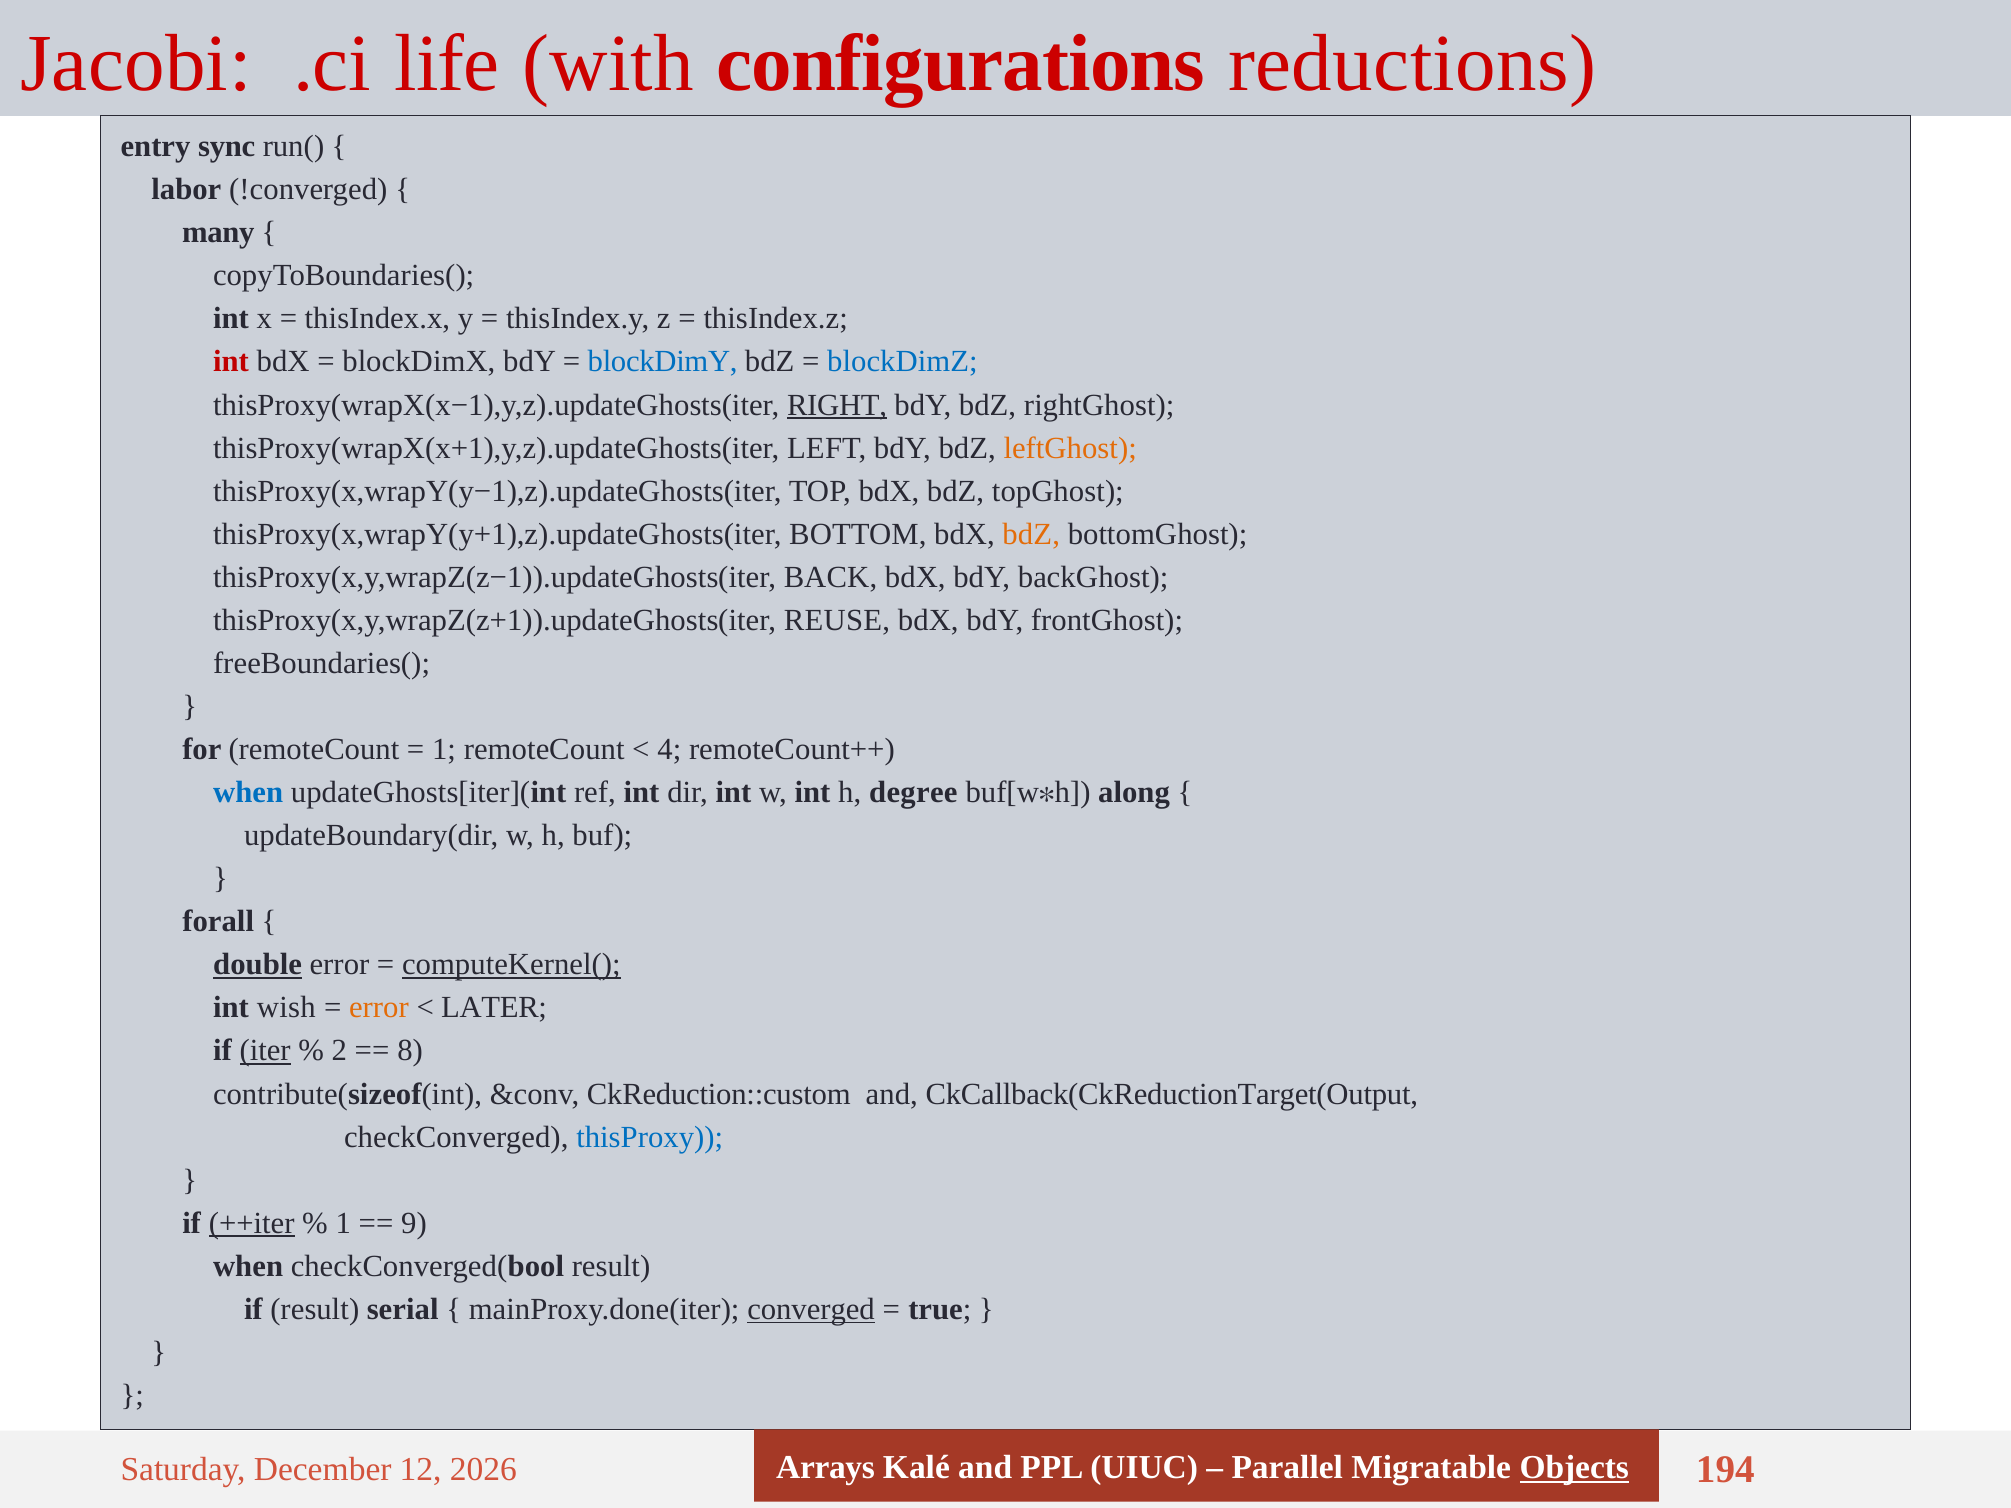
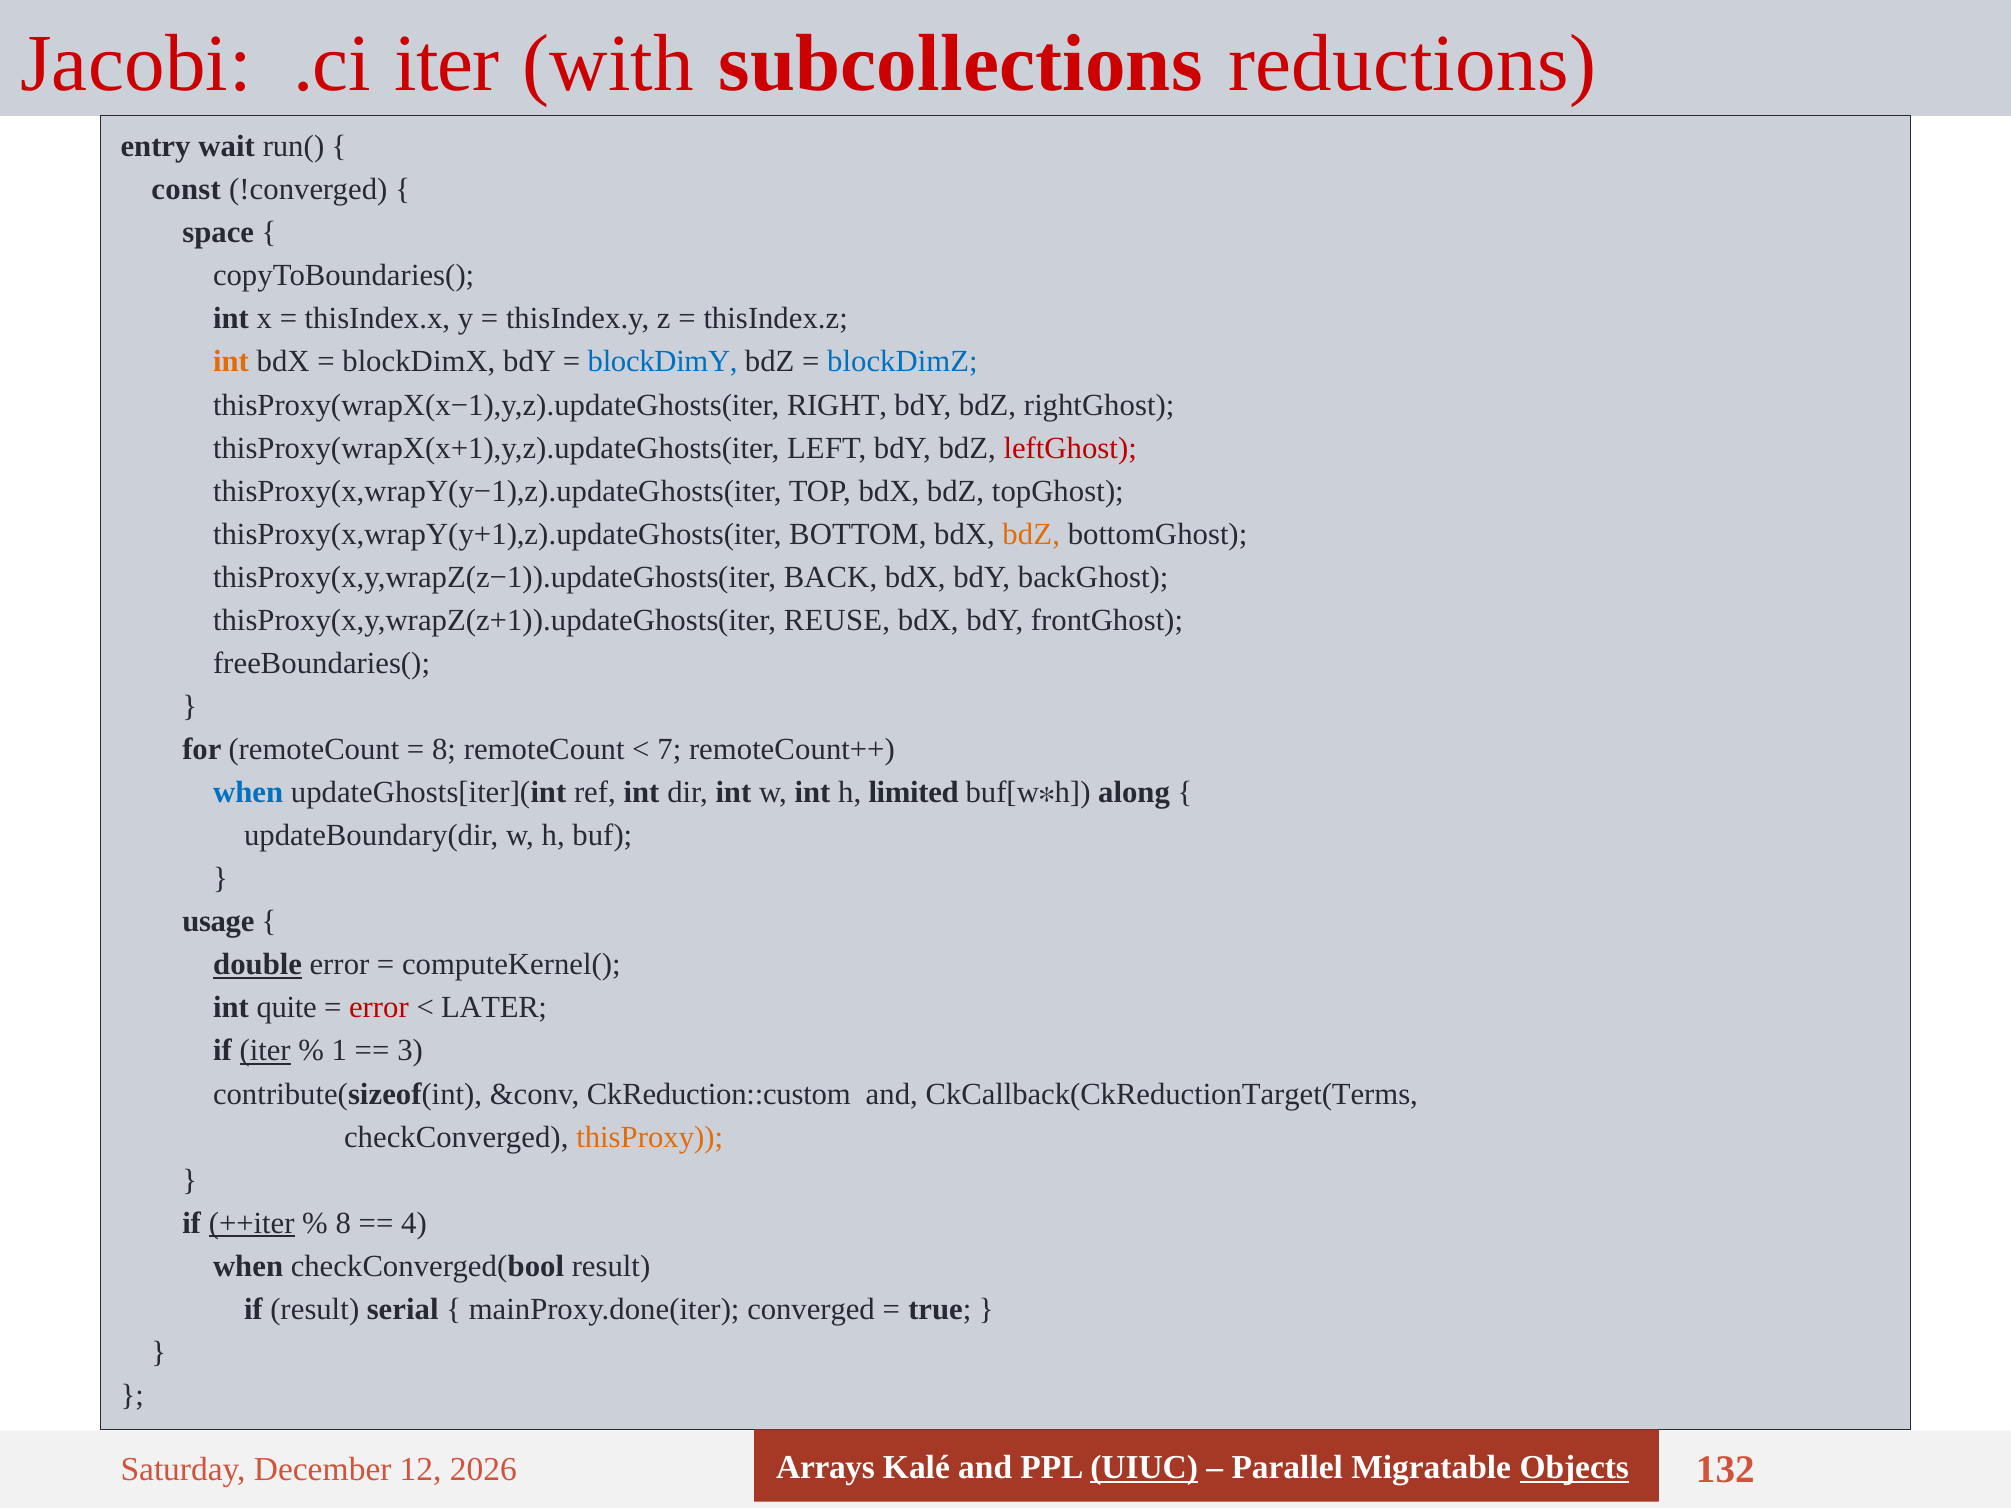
.ci life: life -> iter
configurations: configurations -> subcollections
sync: sync -> wait
labor: labor -> const
many: many -> space
int at (231, 362) colour: red -> orange
RIGHT underline: present -> none
leftGhost colour: orange -> red
1 at (444, 750): 1 -> 8
4: 4 -> 7
degree: degree -> limited
forall: forall -> usage
computeKernel( underline: present -> none
wish: wish -> quite
error at (379, 1008) colour: orange -> red
2: 2 -> 1
8: 8 -> 3
CkCallback(CkReductionTarget(Output: CkCallback(CkReductionTarget(Output -> CkCallback(CkReductionTarget(Terms
thisProxy colour: blue -> orange
1 at (343, 1223): 1 -> 8
9: 9 -> 4
converged underline: present -> none
UIUC underline: none -> present
194: 194 -> 132
